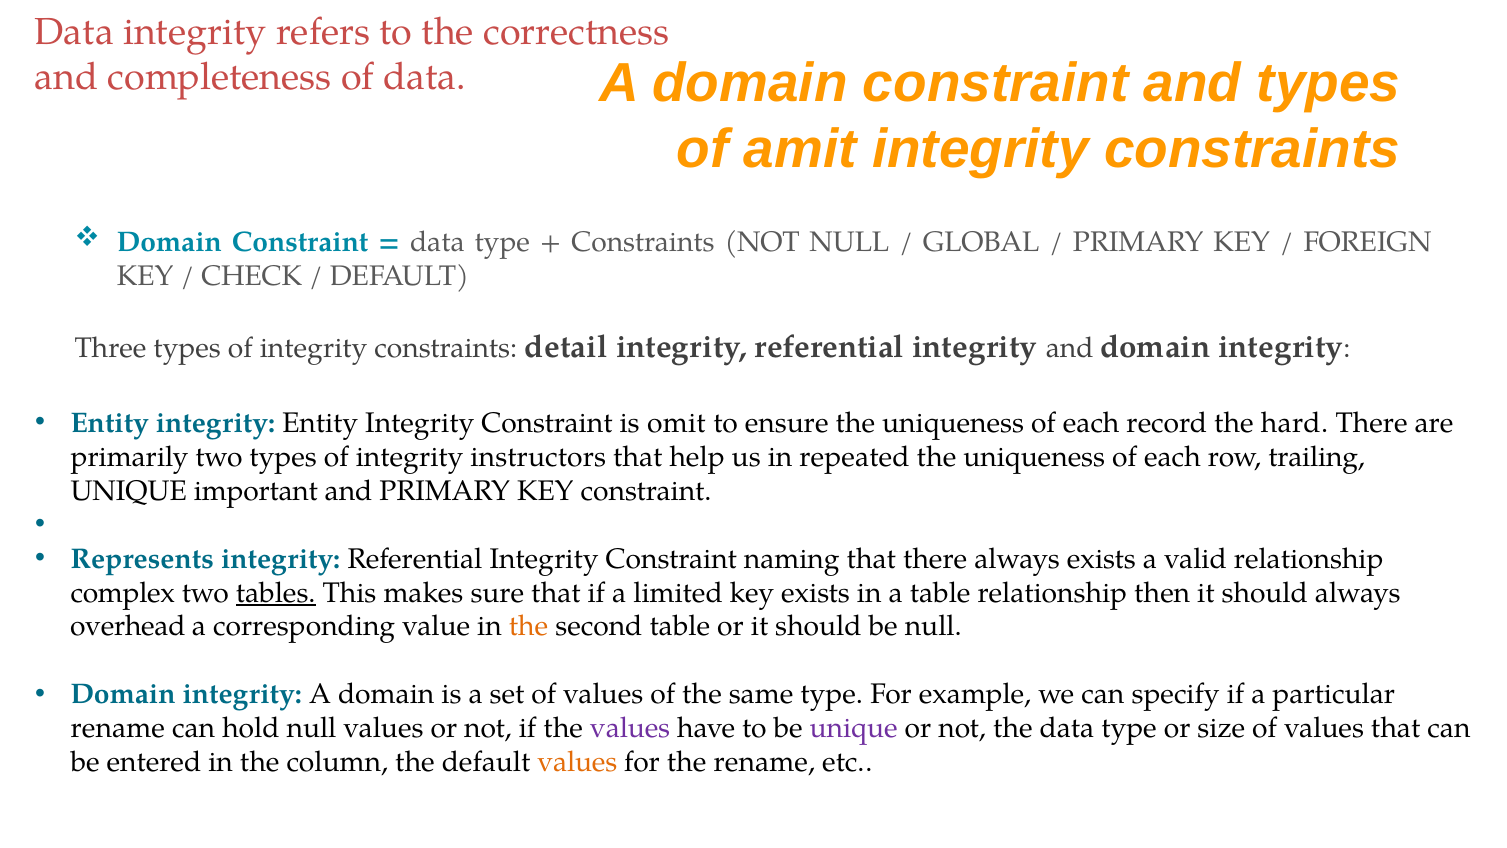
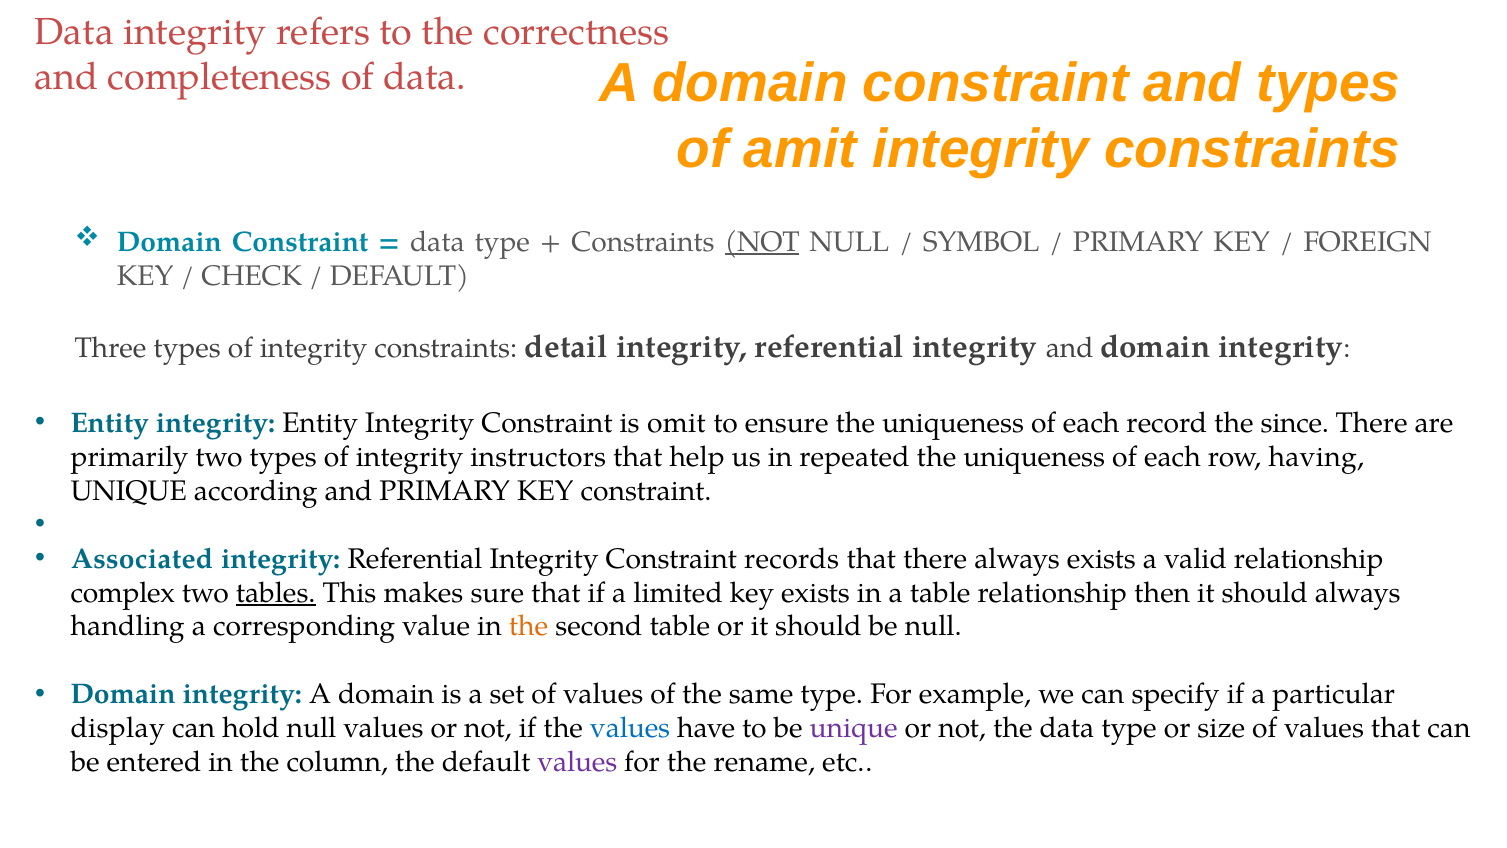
NOT at (762, 242) underline: none -> present
GLOBAL: GLOBAL -> SYMBOL
hard: hard -> since
trailing: trailing -> having
important: important -> according
Represents: Represents -> Associated
naming: naming -> records
overhead: overhead -> handling
rename at (118, 728): rename -> display
values at (630, 728) colour: purple -> blue
values at (577, 762) colour: orange -> purple
